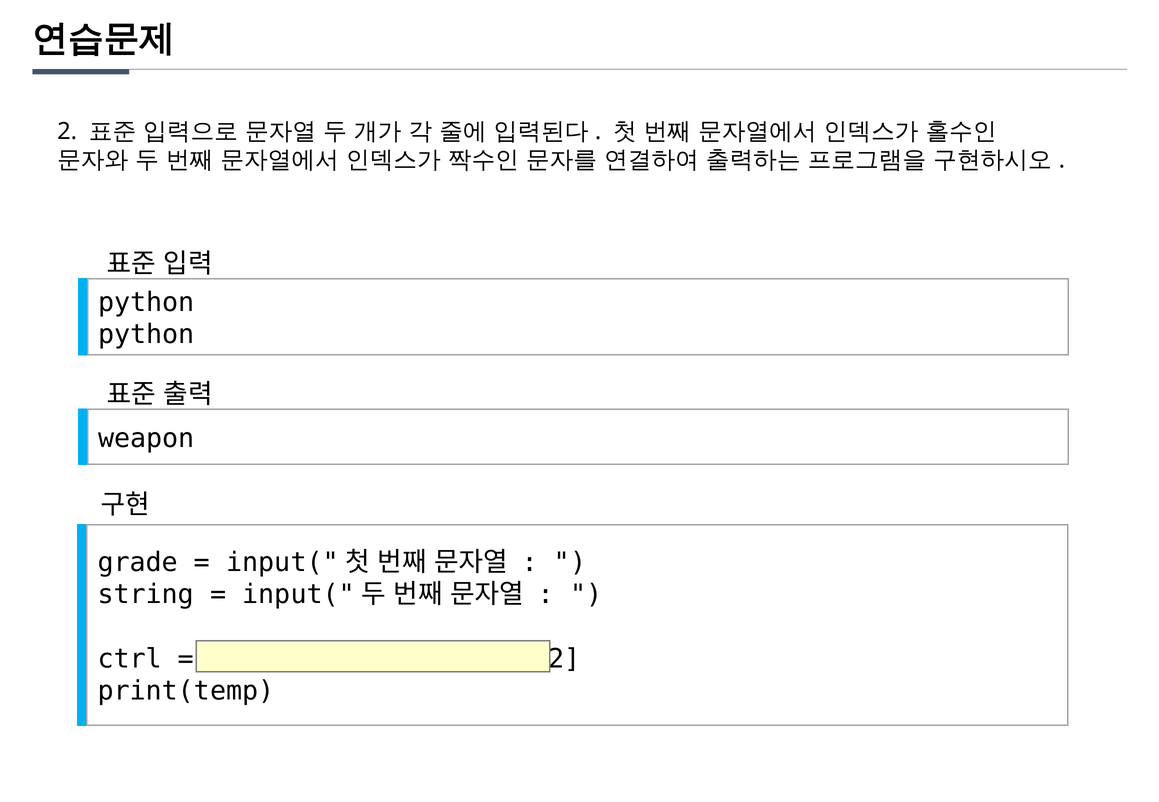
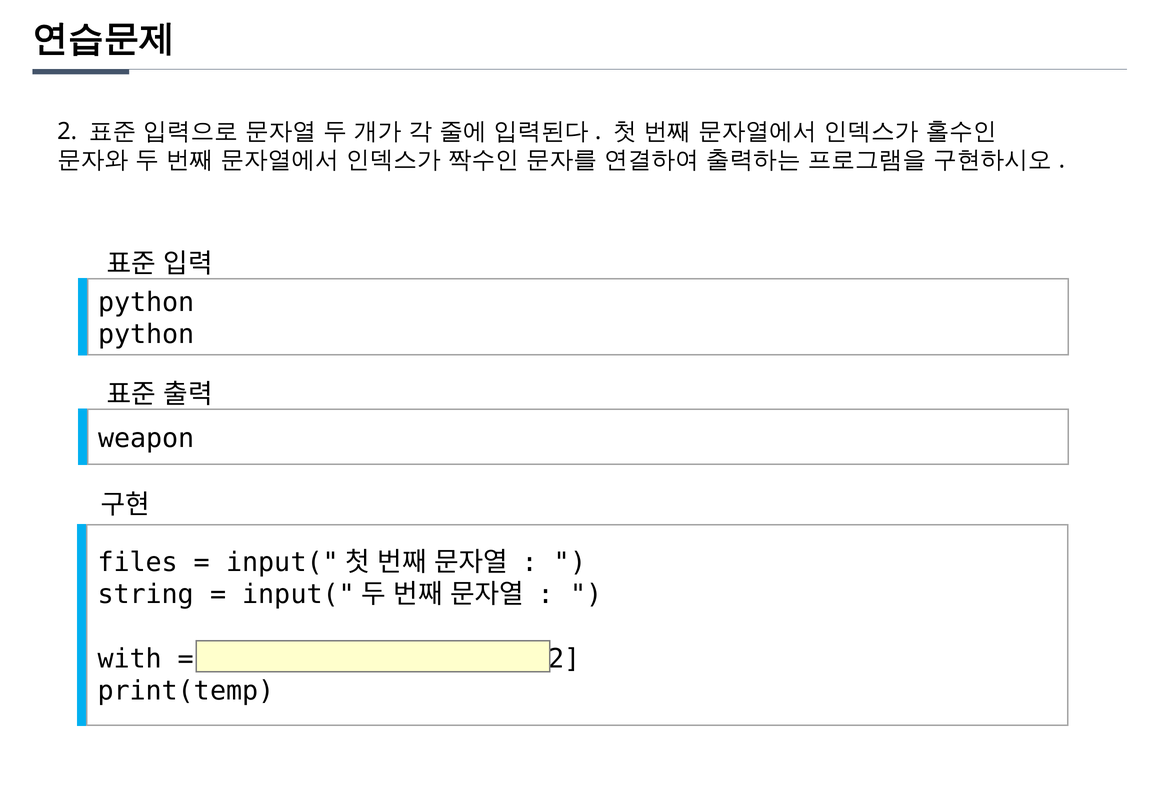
grade: grade -> files
ctrl: ctrl -> with
